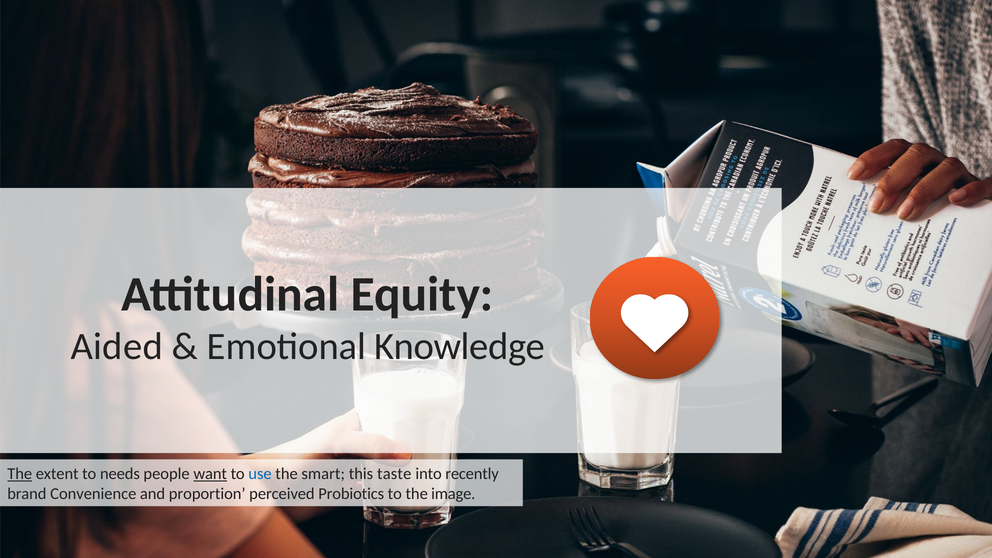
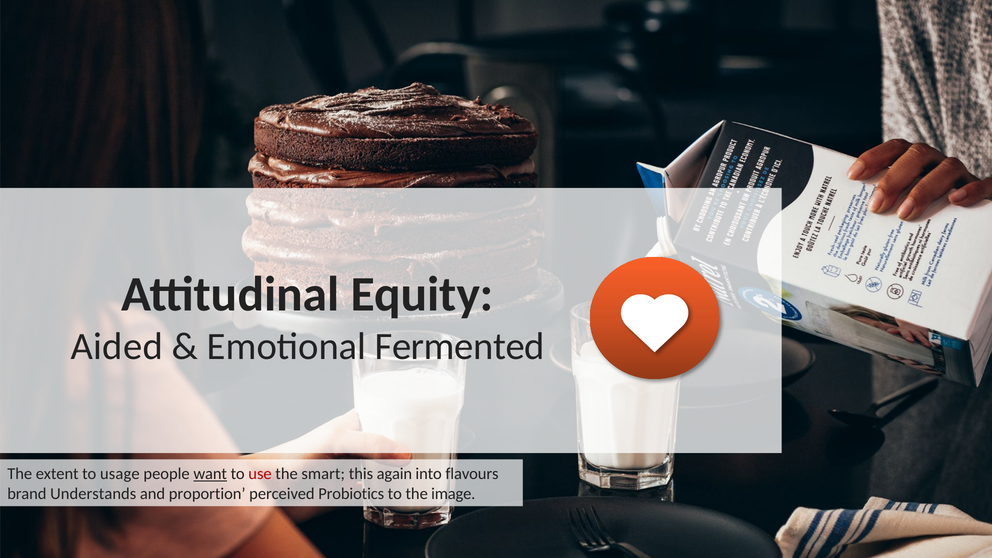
Knowledge: Knowledge -> Fermented
The at (20, 474) underline: present -> none
needs: needs -> usage
use colour: blue -> red
taste: taste -> again
recently: recently -> flavours
Convenience: Convenience -> Understands
